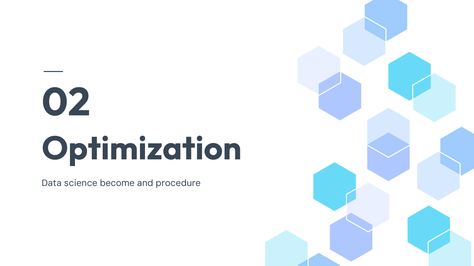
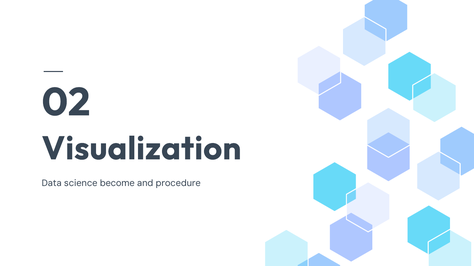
Optimization: Optimization -> Visualization
